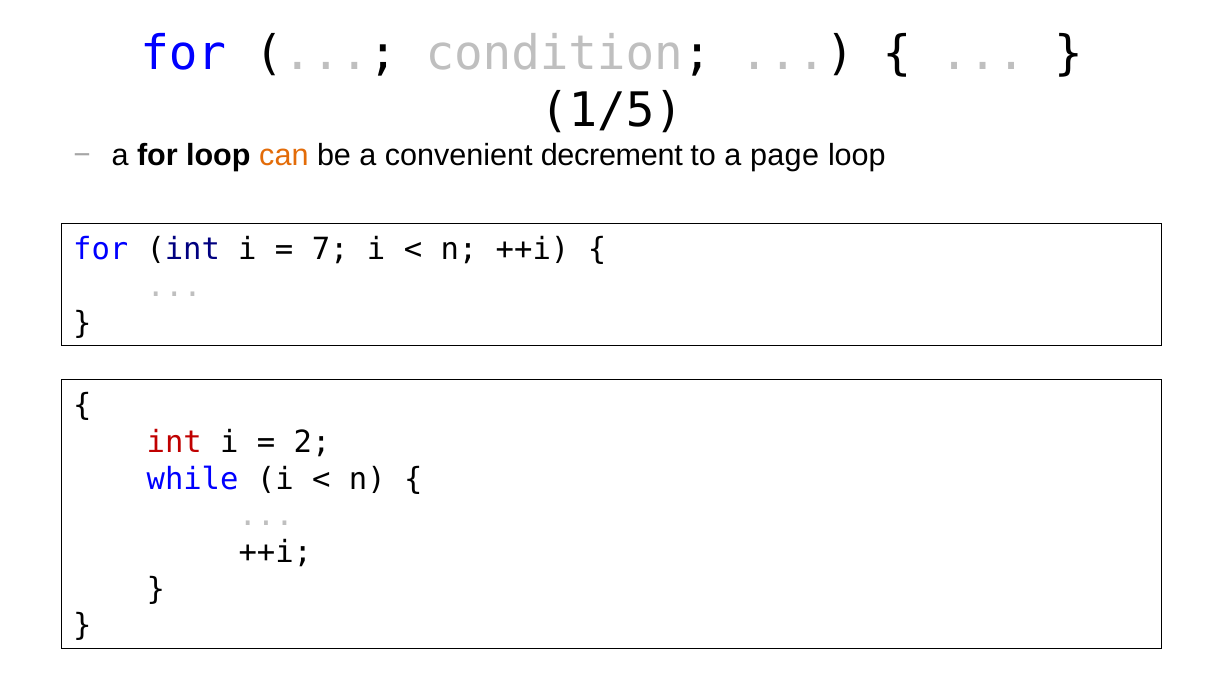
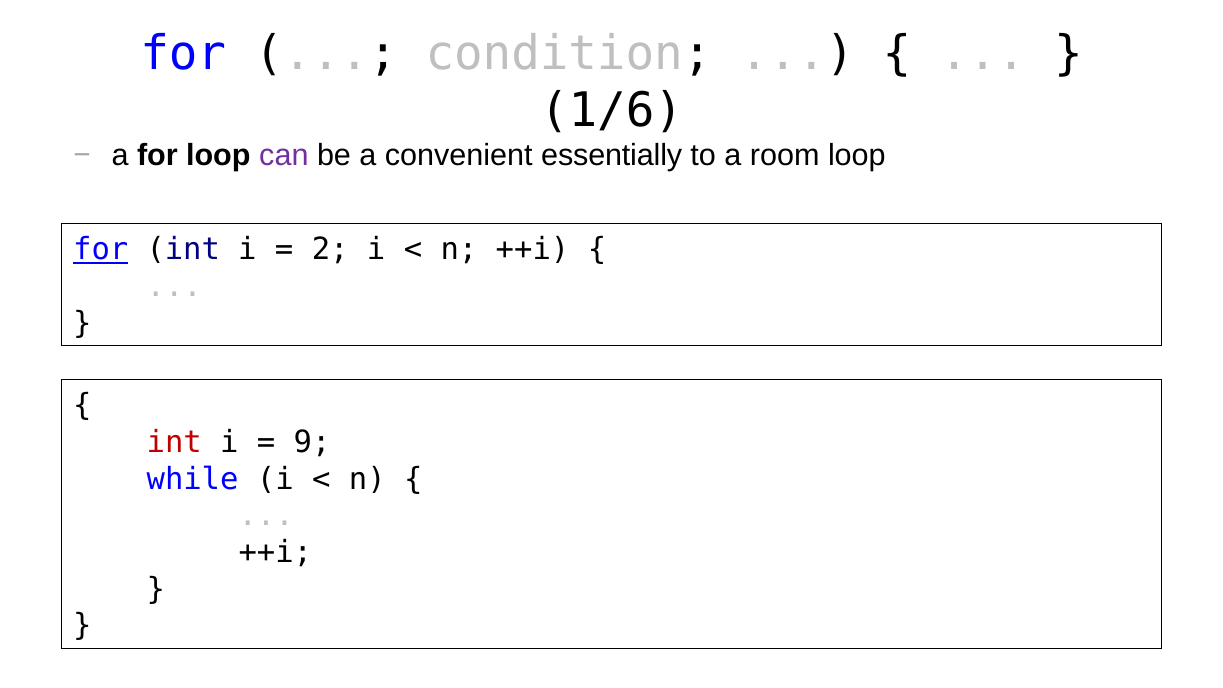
1/5: 1/5 -> 1/6
can colour: orange -> purple
decrement: decrement -> essentially
page: page -> room
for at (101, 250) underline: none -> present
7: 7 -> 2
2: 2 -> 9
